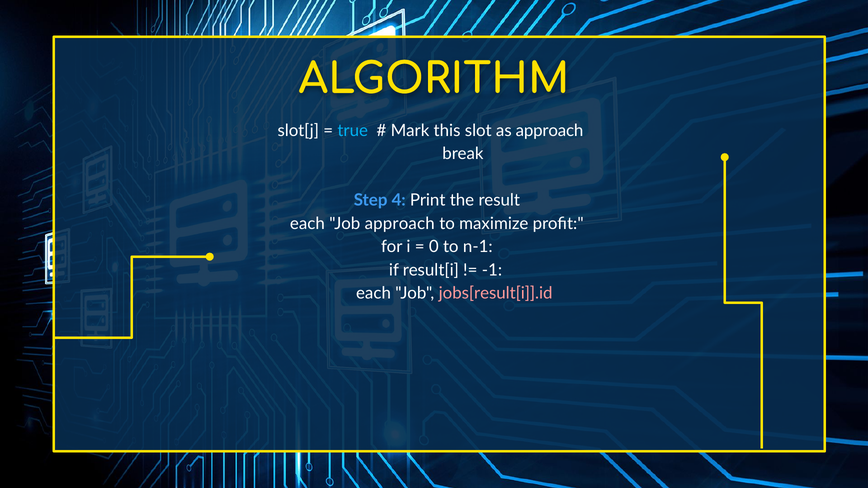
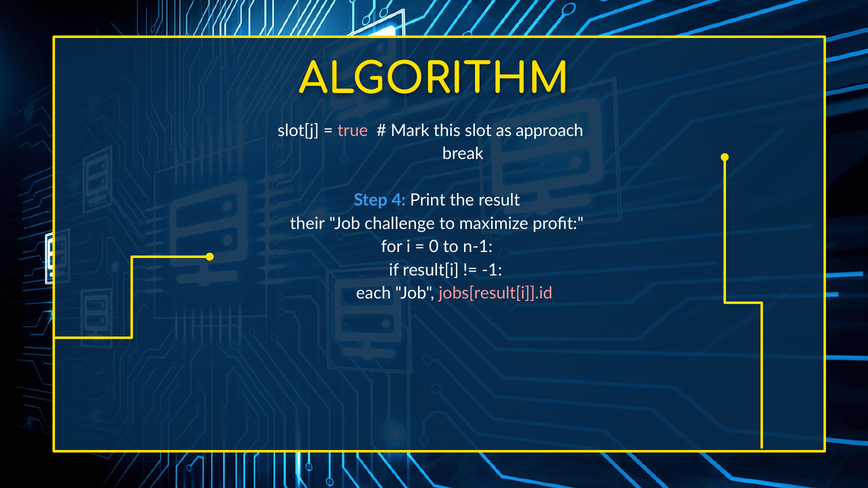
true colour: light blue -> pink
each at (307, 224): each -> their
Job approach: approach -> challenge
